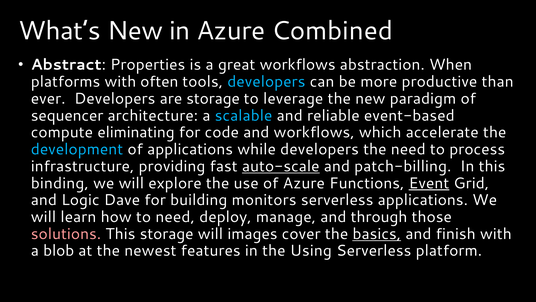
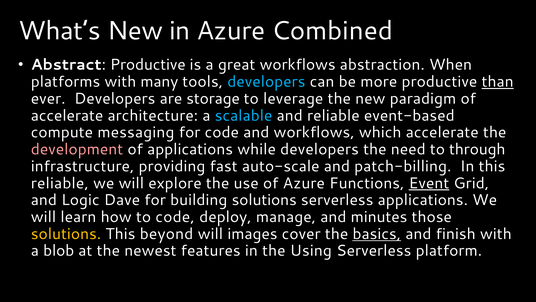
Abstract Properties: Properties -> Productive
often: often -> many
than underline: none -> present
sequencer at (67, 115): sequencer -> accelerate
eliminating: eliminating -> messaging
development colour: light blue -> pink
process: process -> through
auto-scale underline: present -> none
binding at (60, 183): binding -> reliable
building monitors: monitors -> solutions
to need: need -> code
through: through -> minutes
solutions at (66, 234) colour: pink -> yellow
This storage: storage -> beyond
